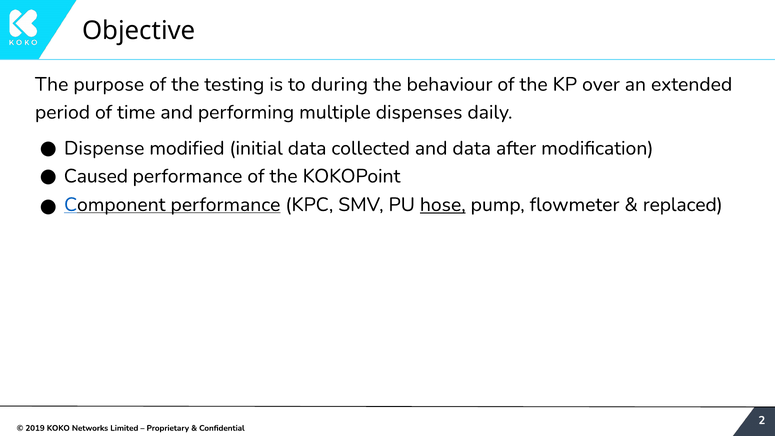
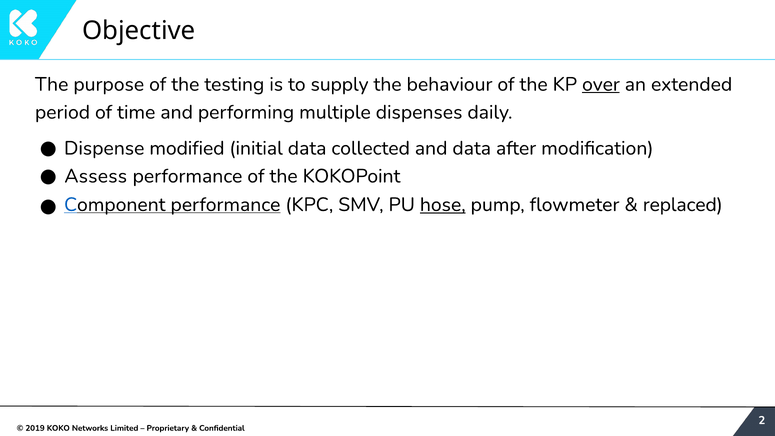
during: during -> supply
over underline: none -> present
Caused: Caused -> Assess
